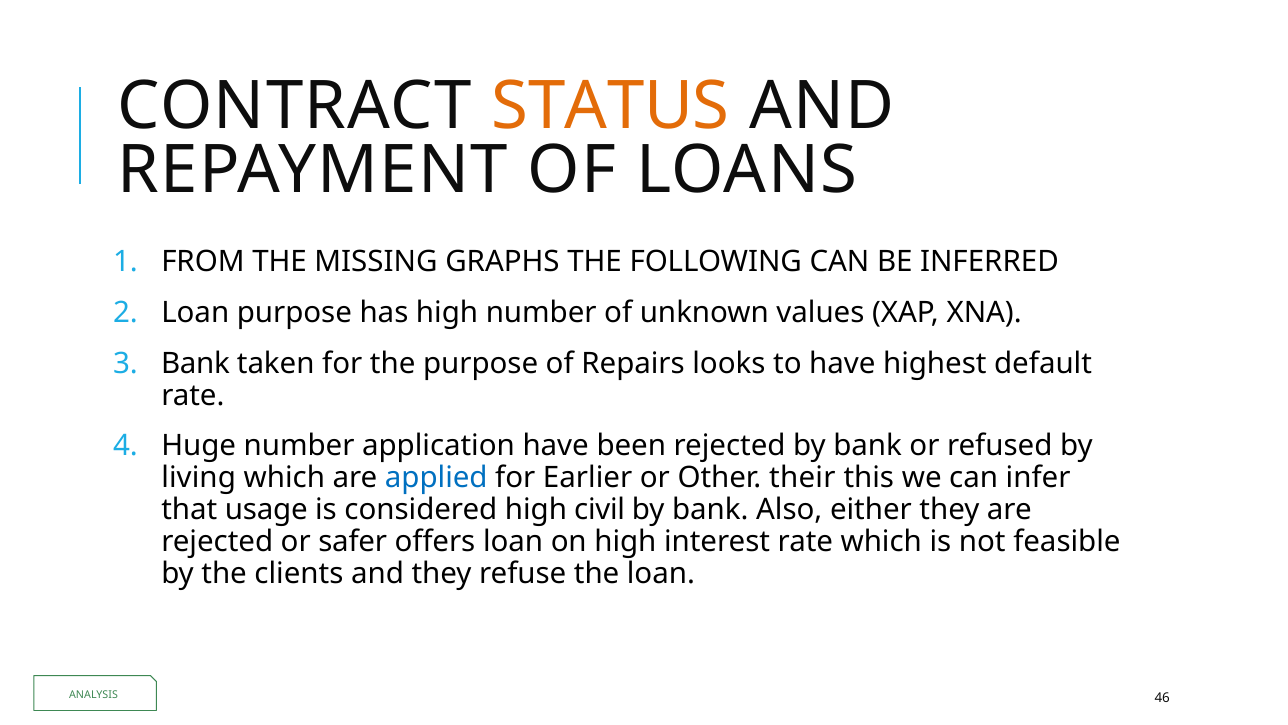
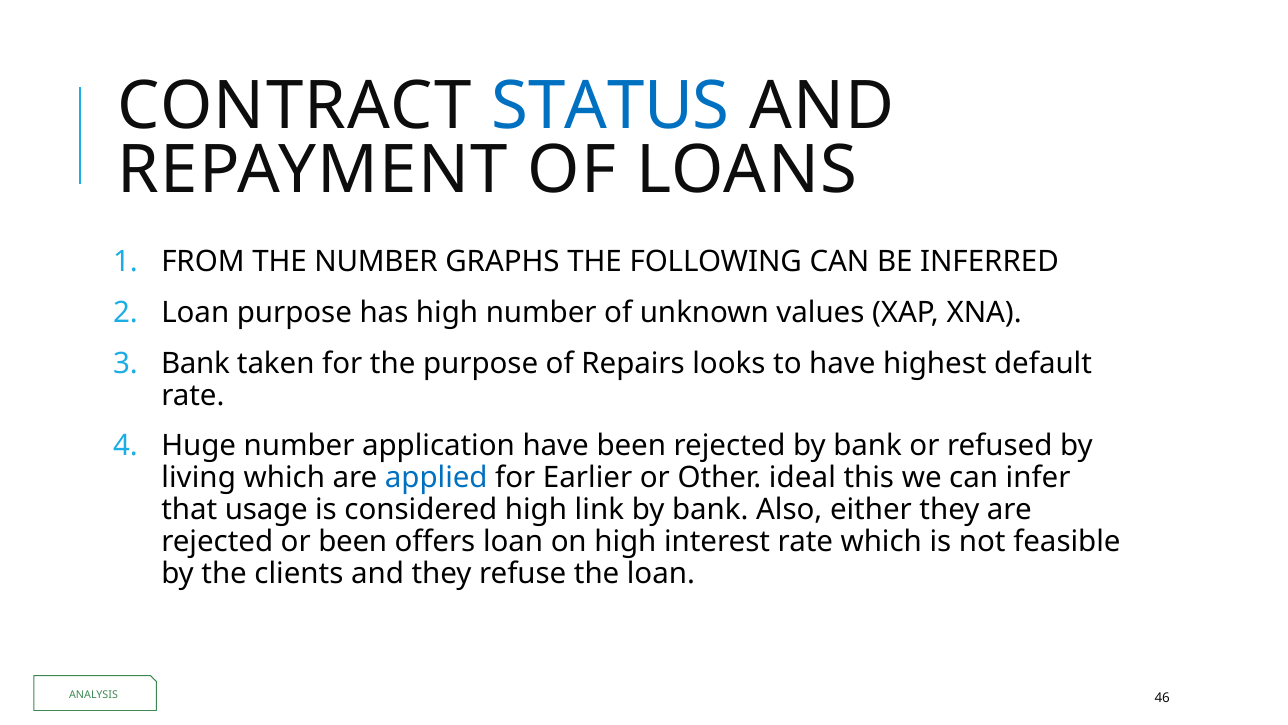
STATUS colour: orange -> blue
THE MISSING: MISSING -> NUMBER
their: their -> ideal
civil: civil -> link
or safer: safer -> been
